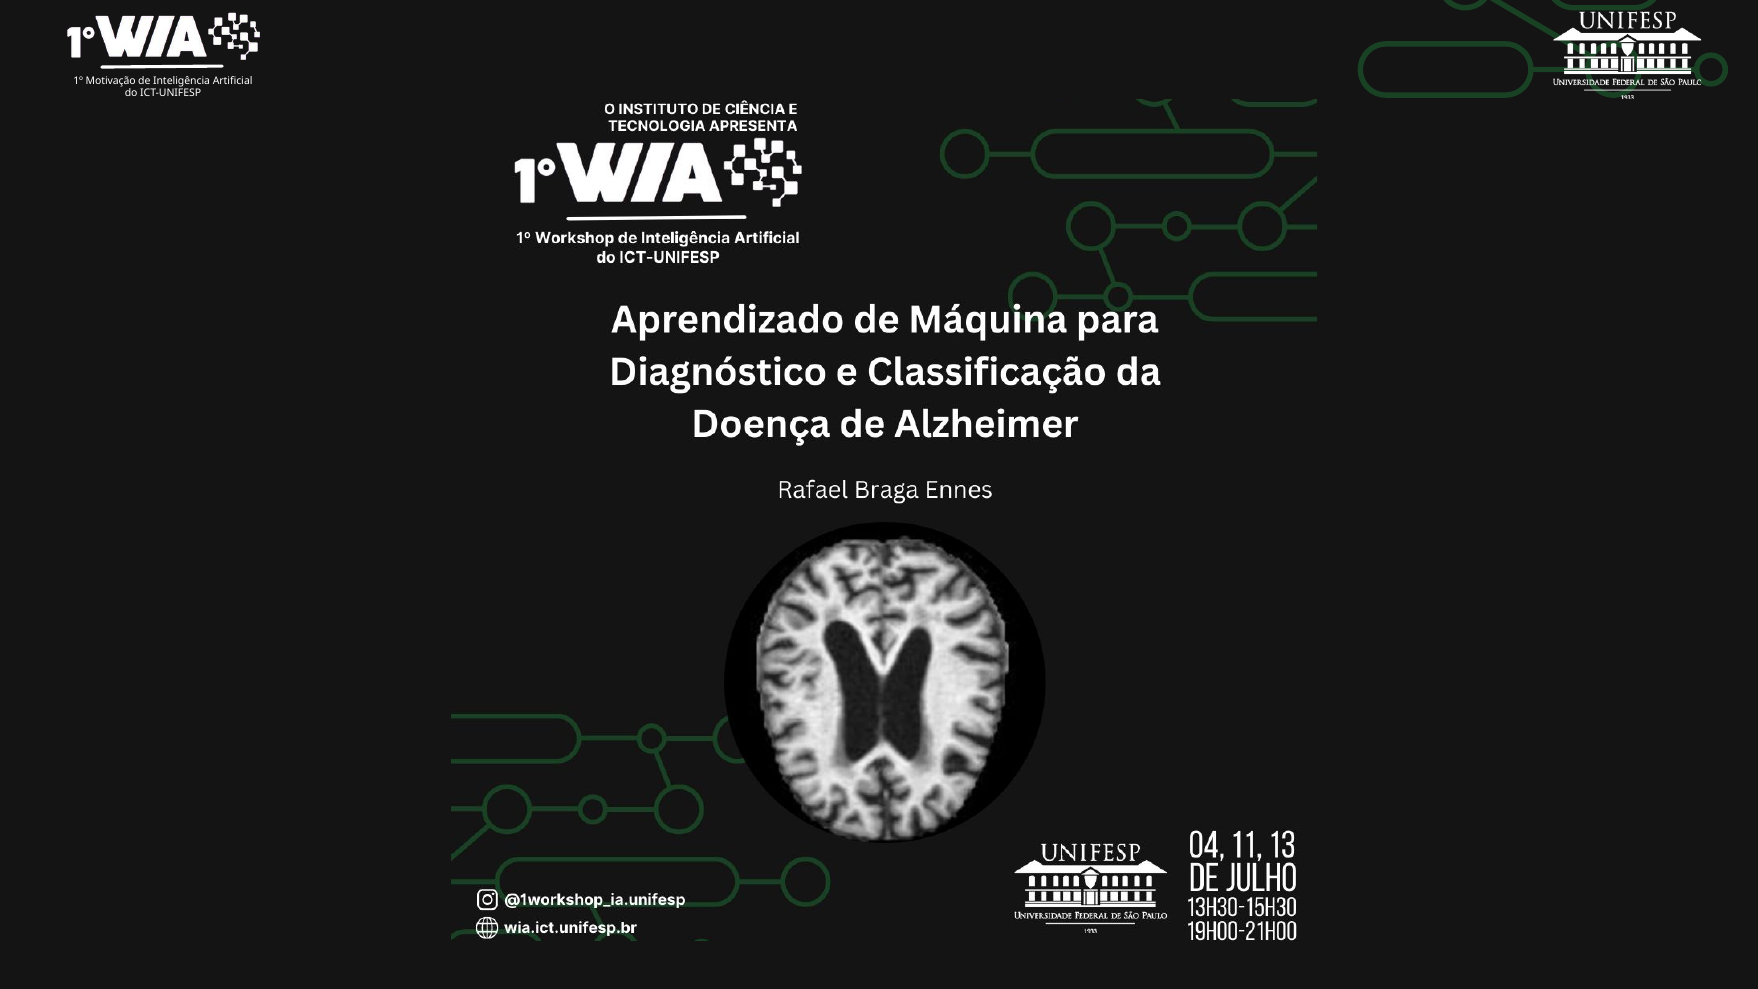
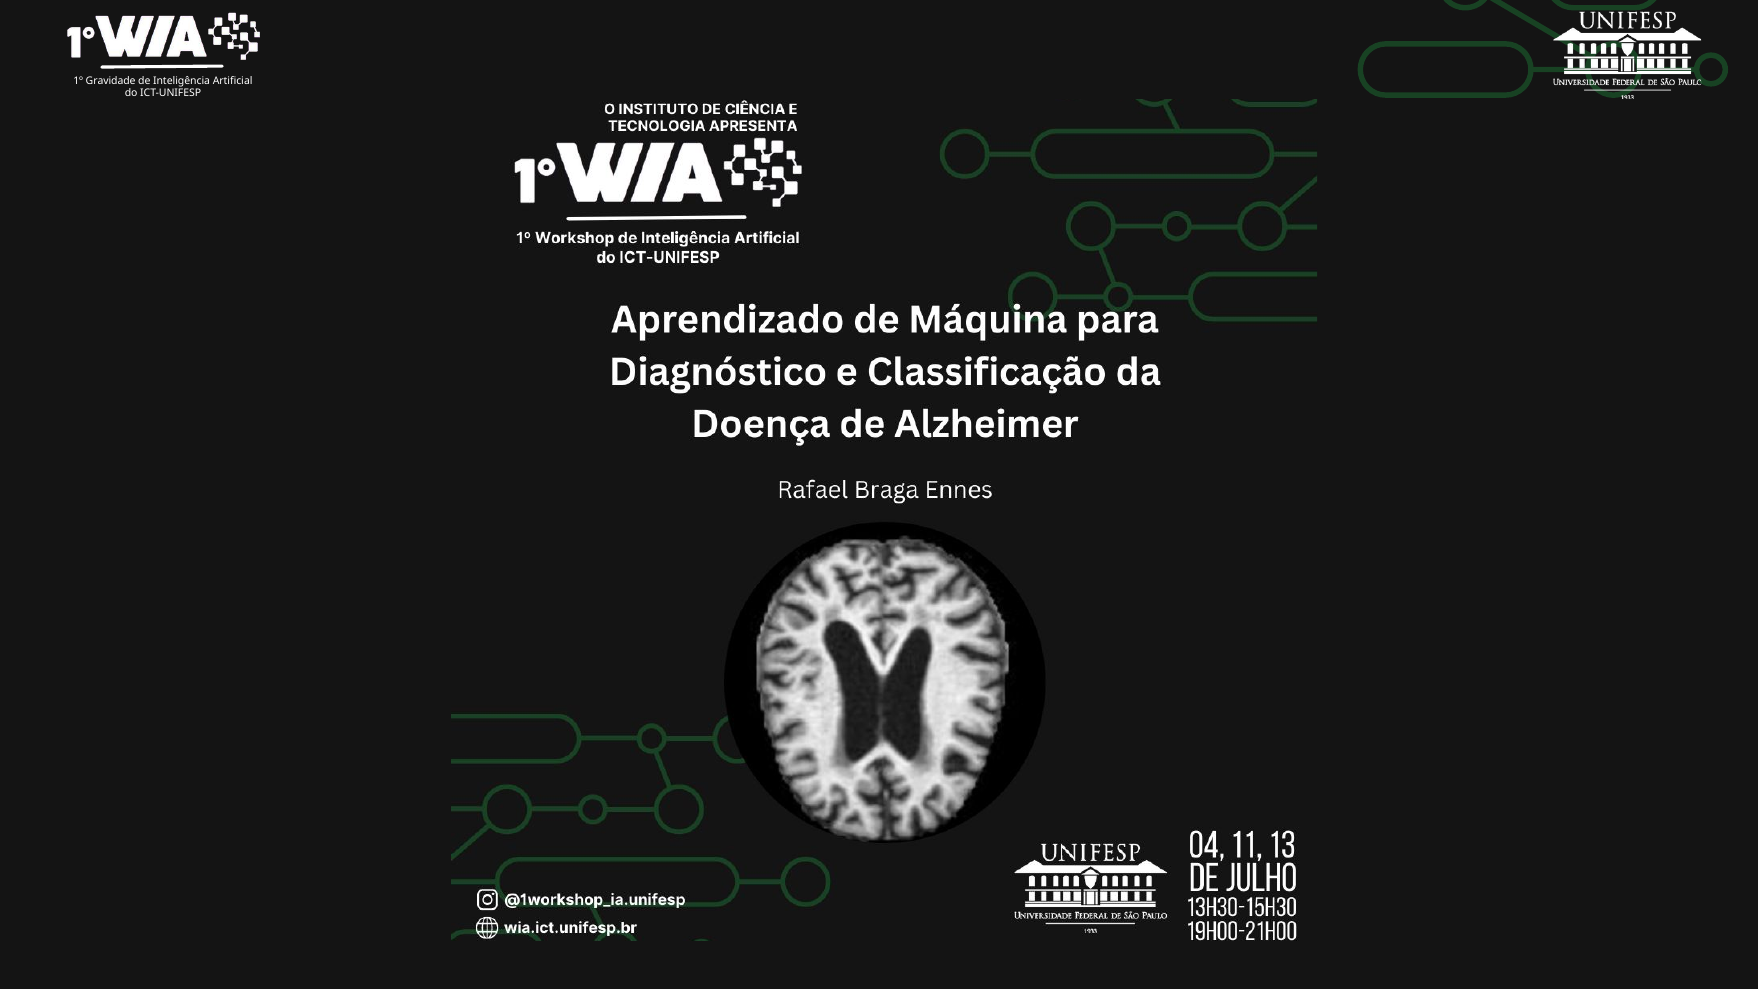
Motivação: Motivação -> Gravidade
